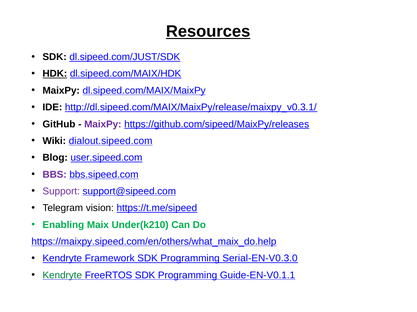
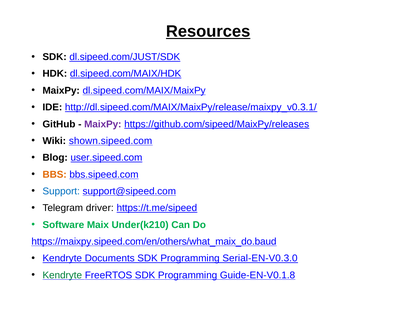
HDK underline: present -> none
dialout.sipeed.com: dialout.sipeed.com -> shown.sipeed.com
BBS colour: purple -> orange
Support colour: purple -> blue
vision: vision -> driver
Enabling: Enabling -> Software
https://maixpy.sipeed.com/en/others/what_maix_do.help: https://maixpy.sipeed.com/en/others/what_maix_do.help -> https://maixpy.sipeed.com/en/others/what_maix_do.baud
Framework: Framework -> Documents
Guide-EN-V0.1.1: Guide-EN-V0.1.1 -> Guide-EN-V0.1.8
